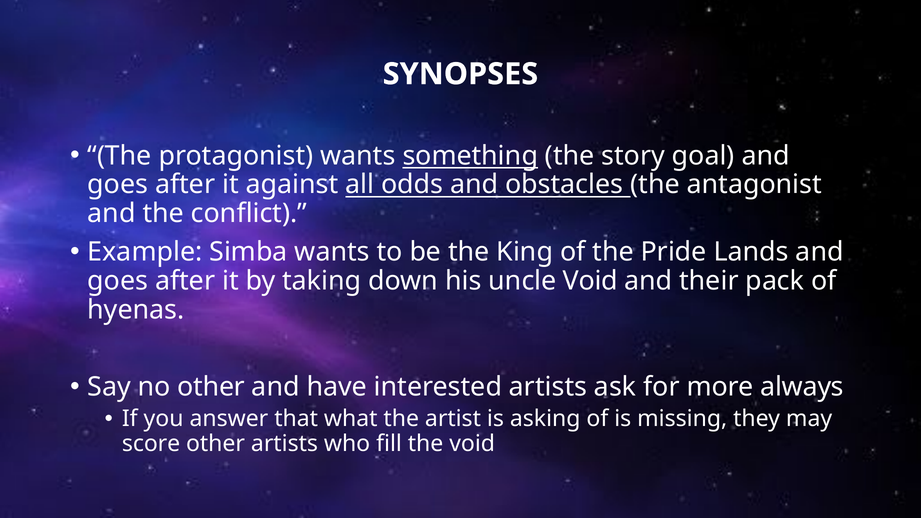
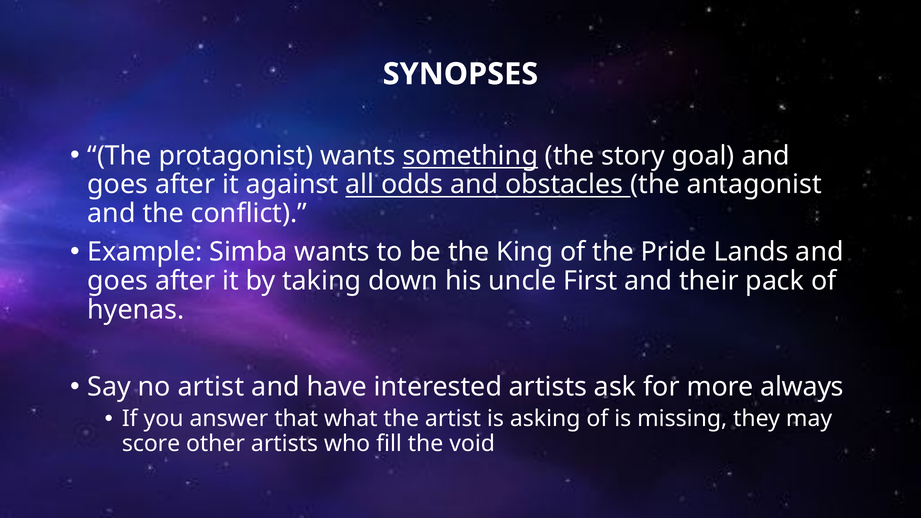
uncle Void: Void -> First
no other: other -> artist
